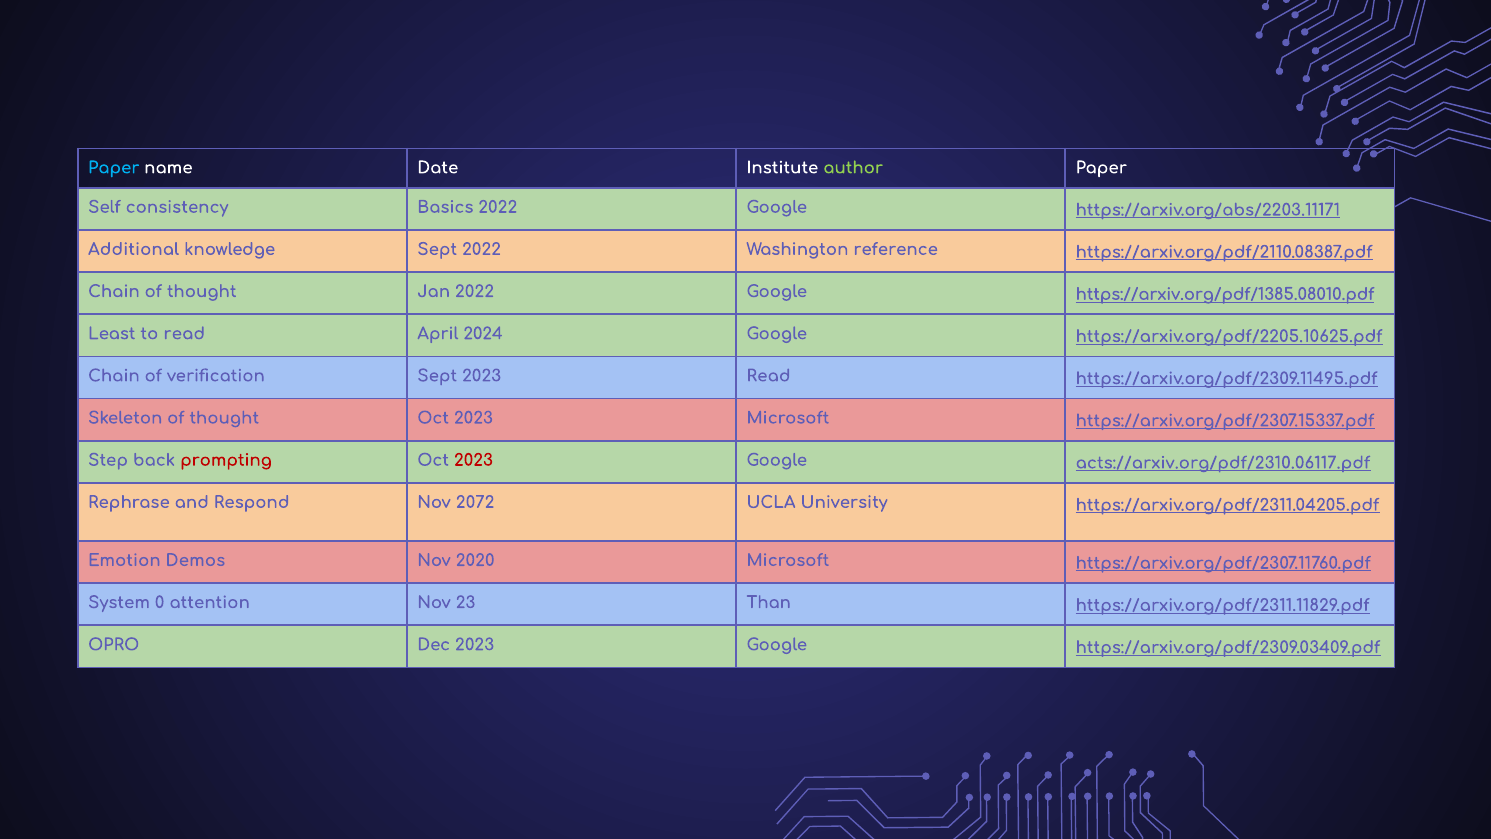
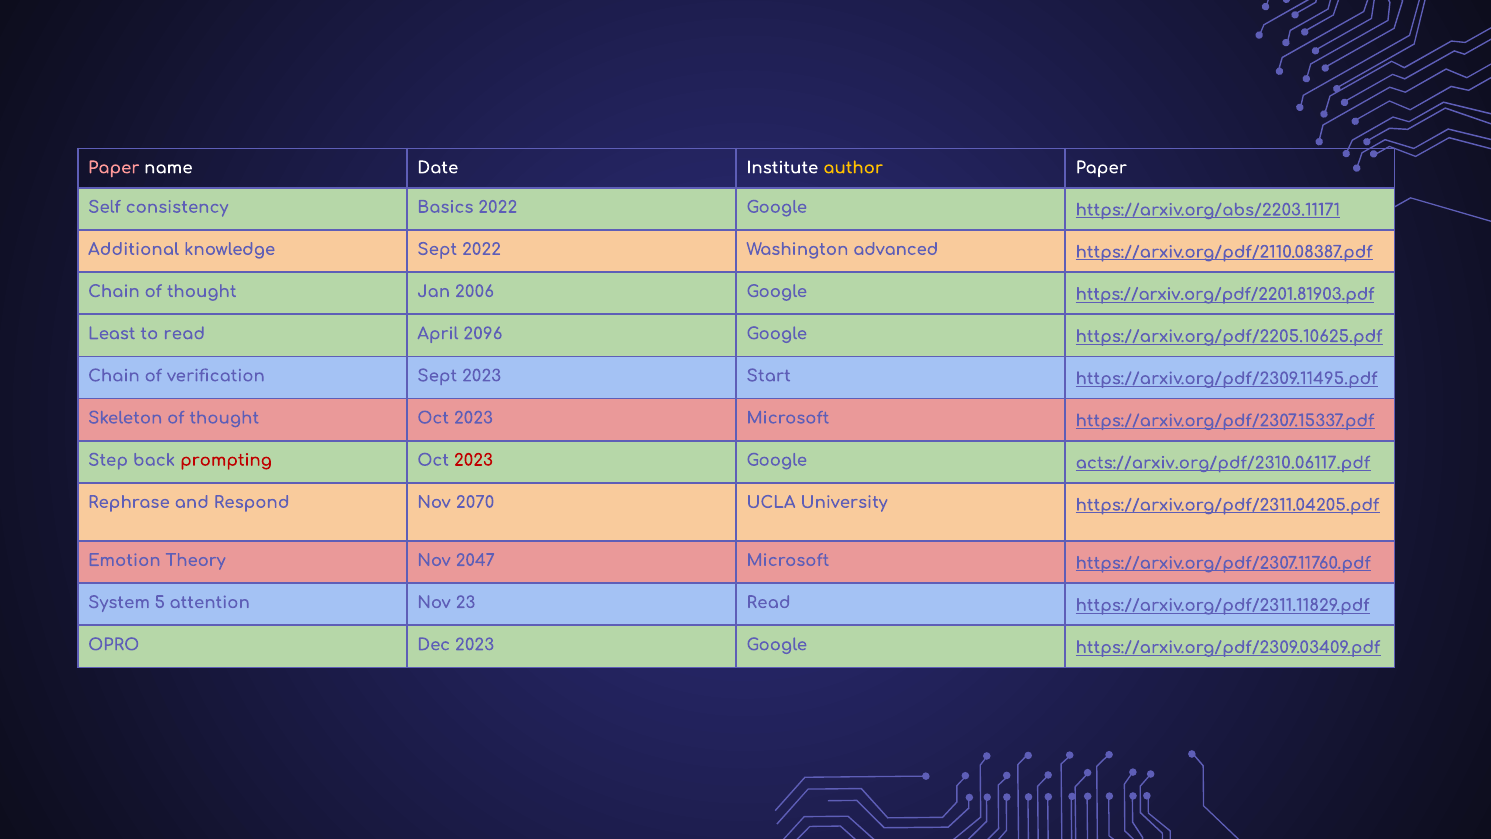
Paper at (114, 168) colour: light blue -> pink
author colour: light green -> yellow
reference: reference -> advanced
Jan 2022: 2022 -> 2006
https://arxiv.org/pdf/1385.08010.pdf: https://arxiv.org/pdf/1385.08010.pdf -> https://arxiv.org/pdf/2201.81903.pdf
2024: 2024 -> 2096
2023 Read: Read -> Start
2072: 2072 -> 2070
Demos: Demos -> Theory
2020: 2020 -> 2047
0: 0 -> 5
23 Than: Than -> Read
